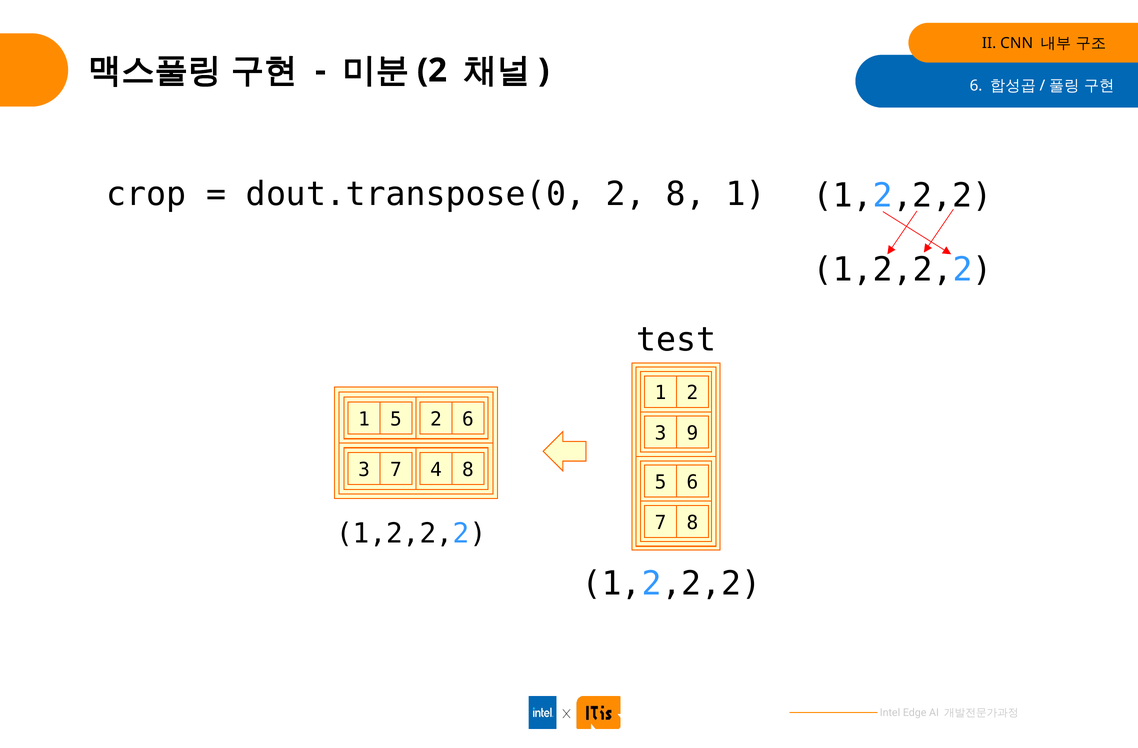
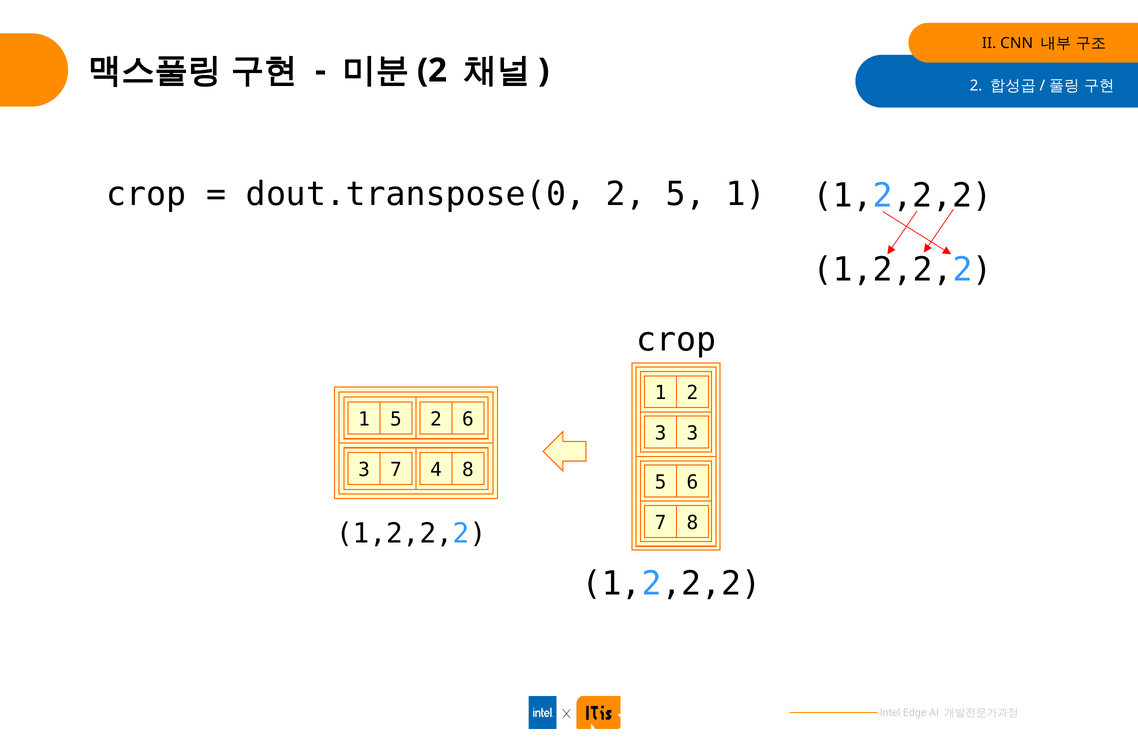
6 at (976, 86): 6 -> 2
2 8: 8 -> 5
test at (676, 340): test -> crop
3 9: 9 -> 3
